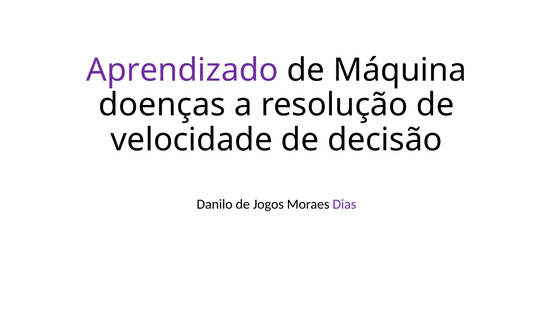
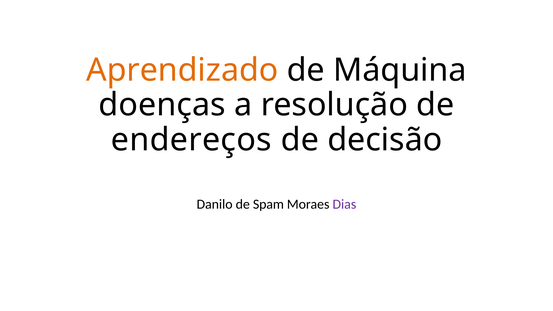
Aprendizado colour: purple -> orange
velocidade: velocidade -> endereços
Jogos: Jogos -> Spam
